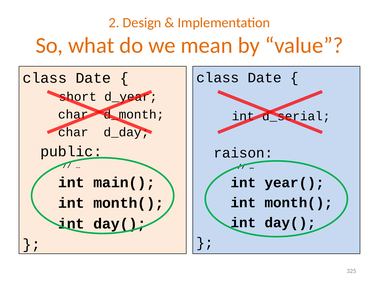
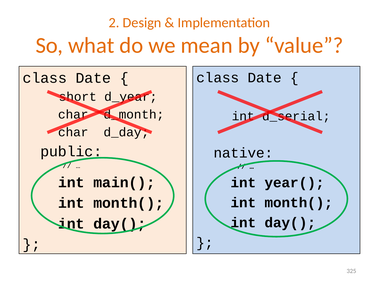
raison: raison -> native
